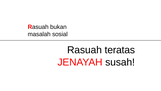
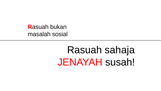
teratas: teratas -> sahaja
